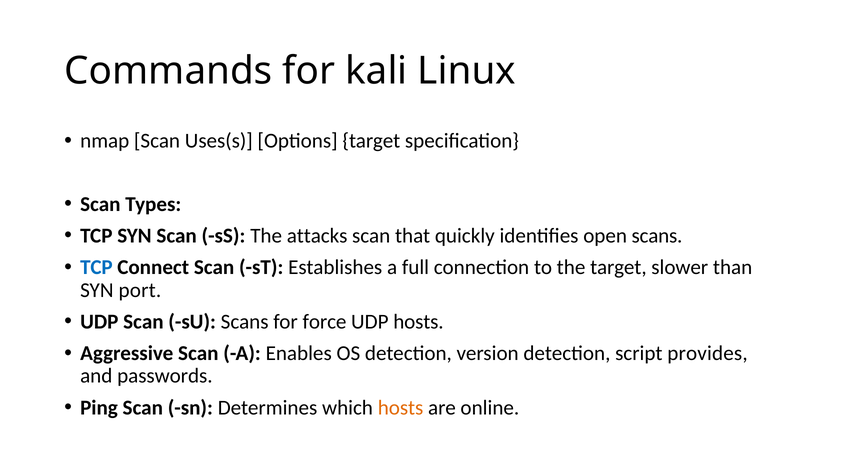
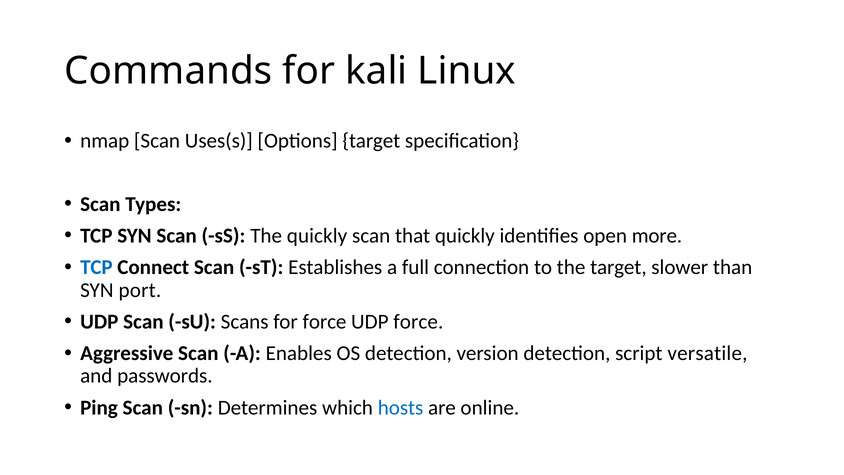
The attacks: attacks -> quickly
open scans: scans -> more
UDP hosts: hosts -> force
provides: provides -> versatile
hosts at (401, 407) colour: orange -> blue
